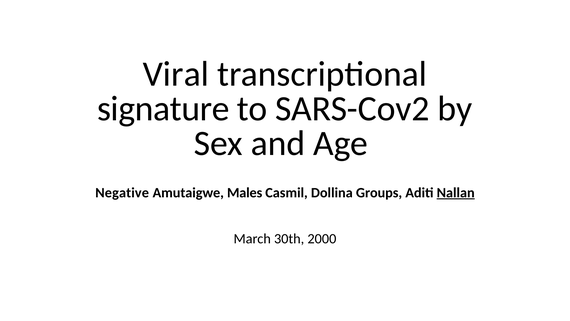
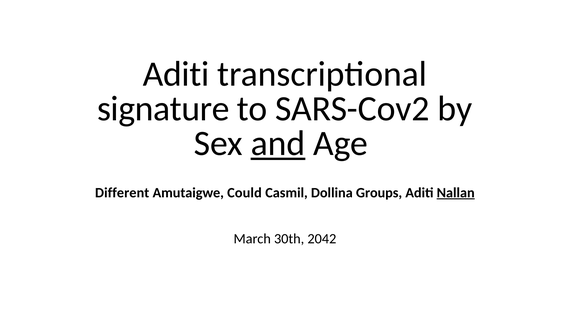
Viral at (176, 74): Viral -> Aditi
and underline: none -> present
Negative: Negative -> Different
Males: Males -> Could
2000: 2000 -> 2042
